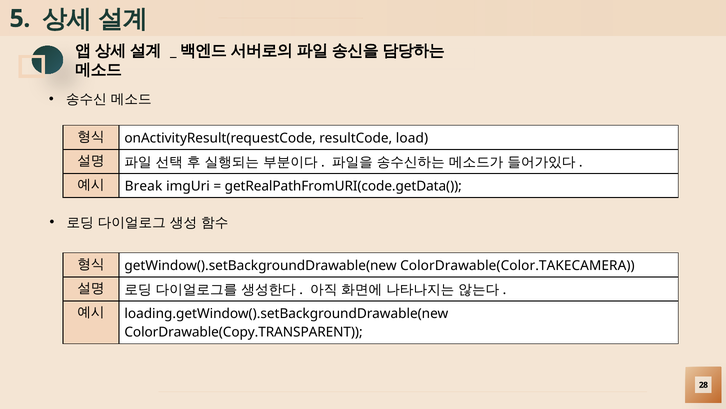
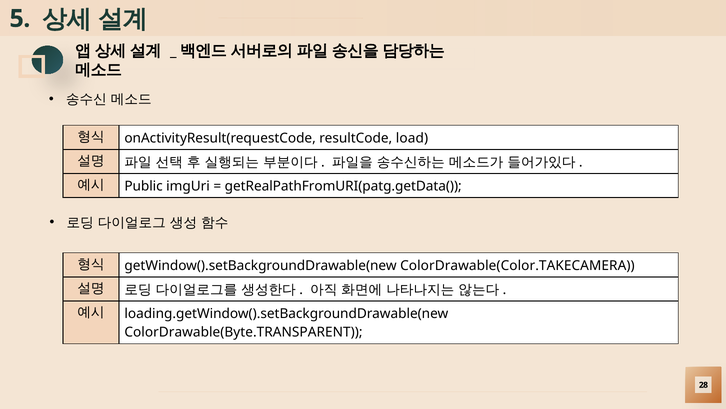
Break: Break -> Public
getRealPathFromURI(code.getData(: getRealPathFromURI(code.getData( -> getRealPathFromURI(patg.getData(
ColorDrawable(Copy.TRANSPARENT: ColorDrawable(Copy.TRANSPARENT -> ColorDrawable(Byte.TRANSPARENT
